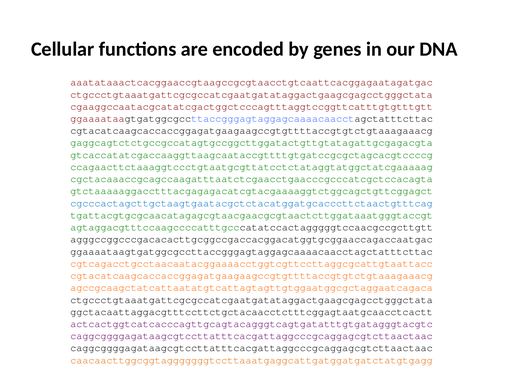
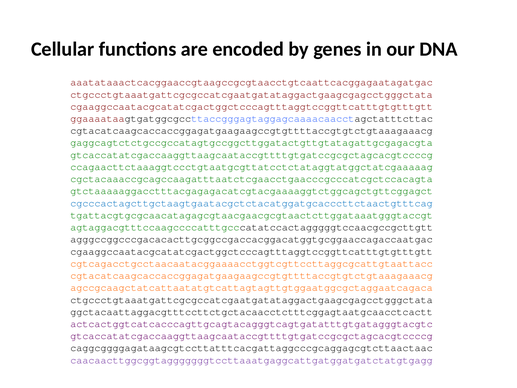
ggaaaataagtgatggcgccttaccgggagtaggagcaaaacaacctagctatttcttac at (251, 251): ggaaaataagtgatggcgccttaccgggagtaggagcaaaacaacctagctatttcttac -> cgaaggccaatacgcatatcgactggctcccagtttaggtccggttcatttgtgtttgtt
caggcggggagataagcgtccttatttcacgattaggcccgcaggagcgtcttaactaac at (251, 336): caggcggggagataagcgtccttatttcacgattaggcccgcaggagcgtcttaactaac -> gtcaccatatcgaccaaggttaagcaataccgttttgtgatccgcgctagcacgtccccg
caacaacttggcggtagggggggtccttaaatgaggcattgatggatgatctatgtgagg colour: orange -> purple
